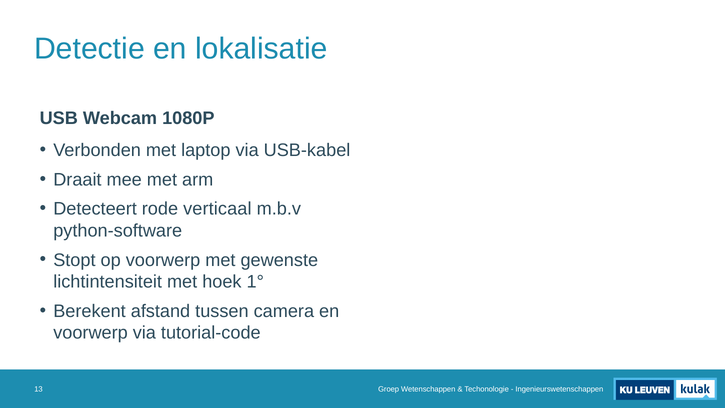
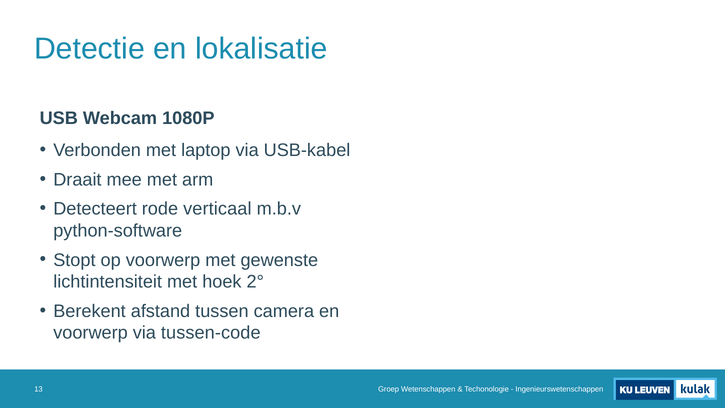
1°: 1° -> 2°
tutorial-code: tutorial-code -> tussen-code
